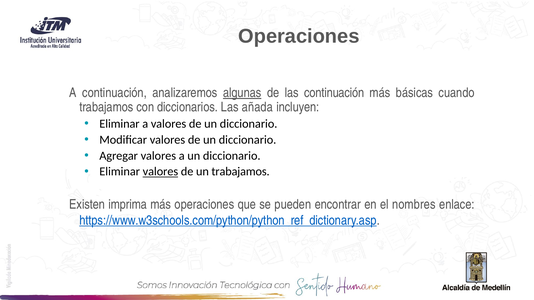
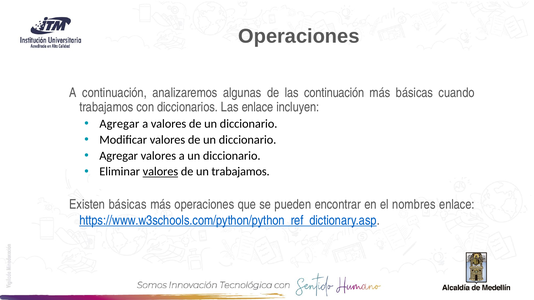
algunas underline: present -> none
Las añada: añada -> enlace
Eliminar at (119, 124): Eliminar -> Agregar
Existen imprima: imprima -> básicas
